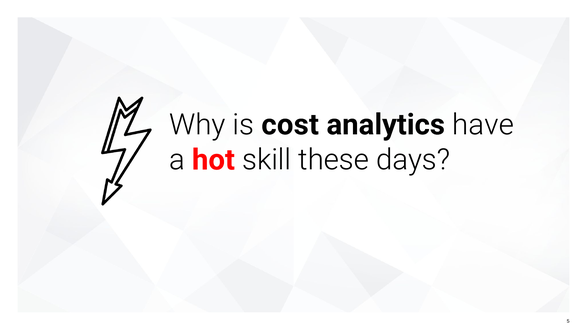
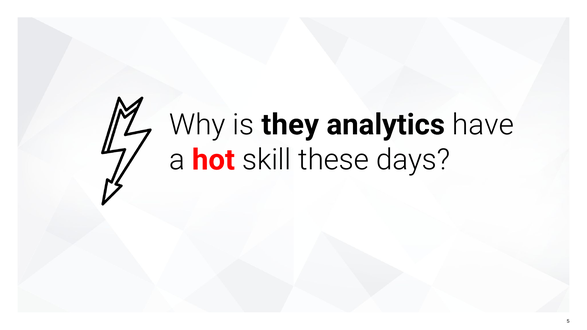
cost: cost -> they
